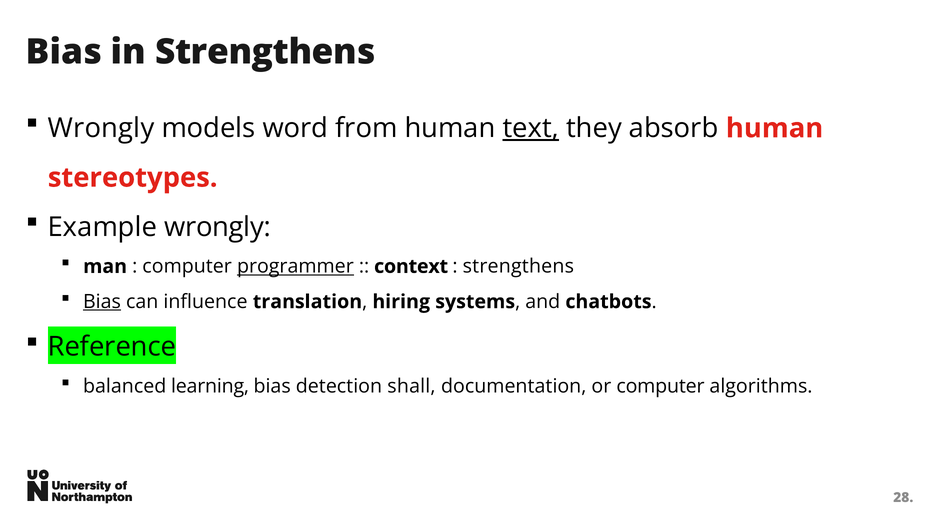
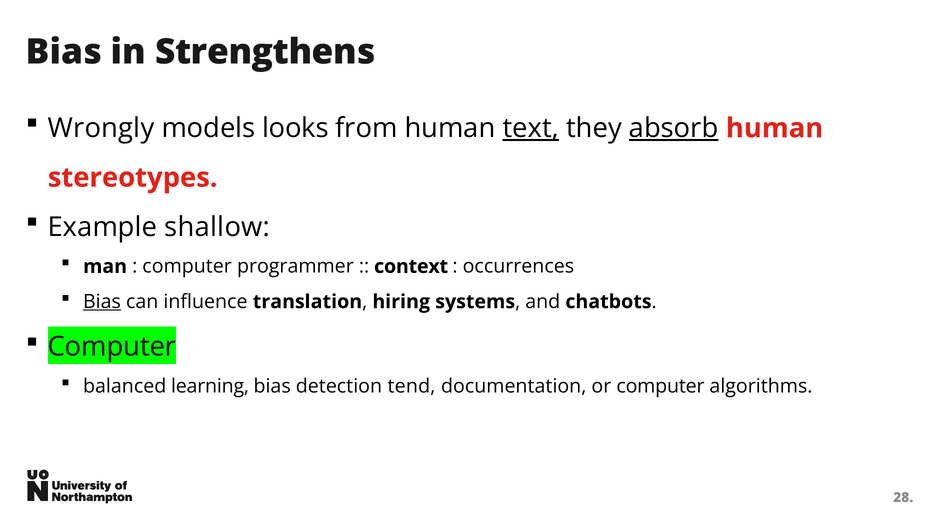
word: word -> looks
absorb underline: none -> present
Example wrongly: wrongly -> shallow
programmer underline: present -> none
strengthens at (518, 267): strengthens -> occurrences
Reference at (112, 347): Reference -> Computer
shall: shall -> tend
